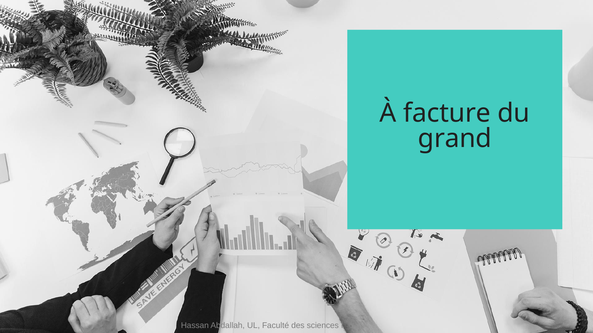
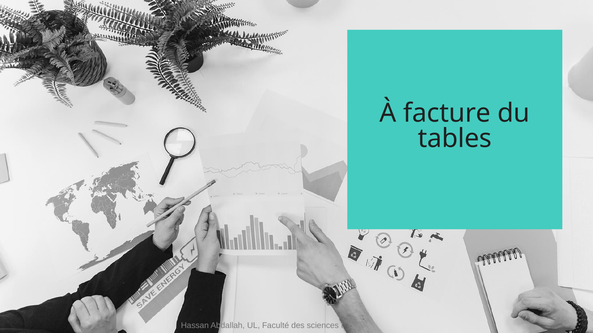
grand: grand -> tables
